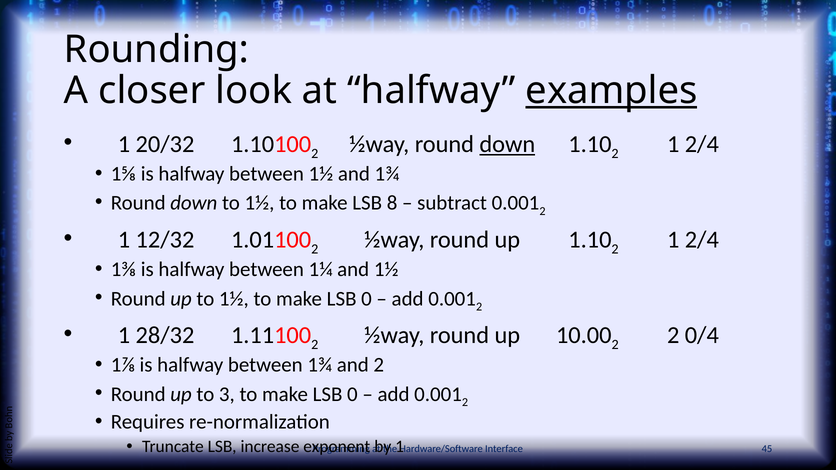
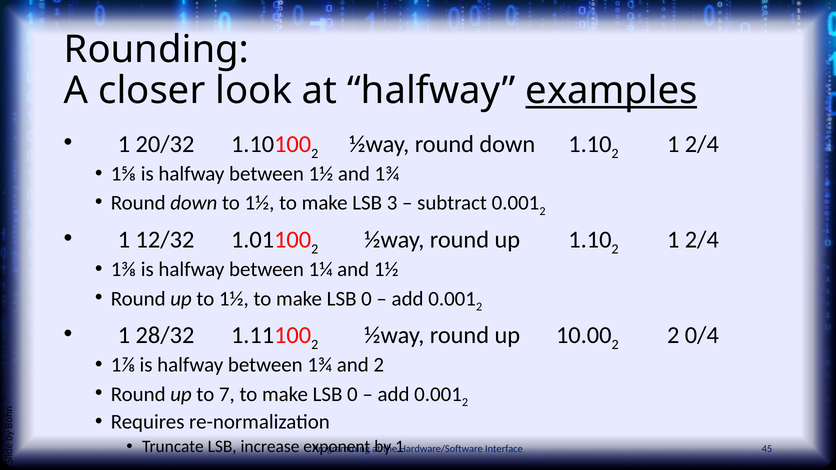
down at (507, 144) underline: present -> none
8: 8 -> 3
3: 3 -> 7
